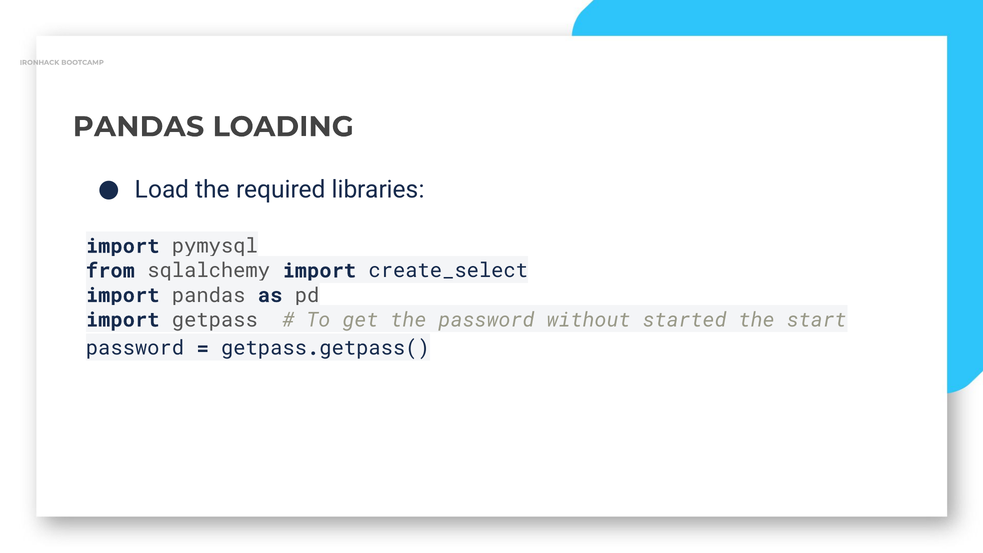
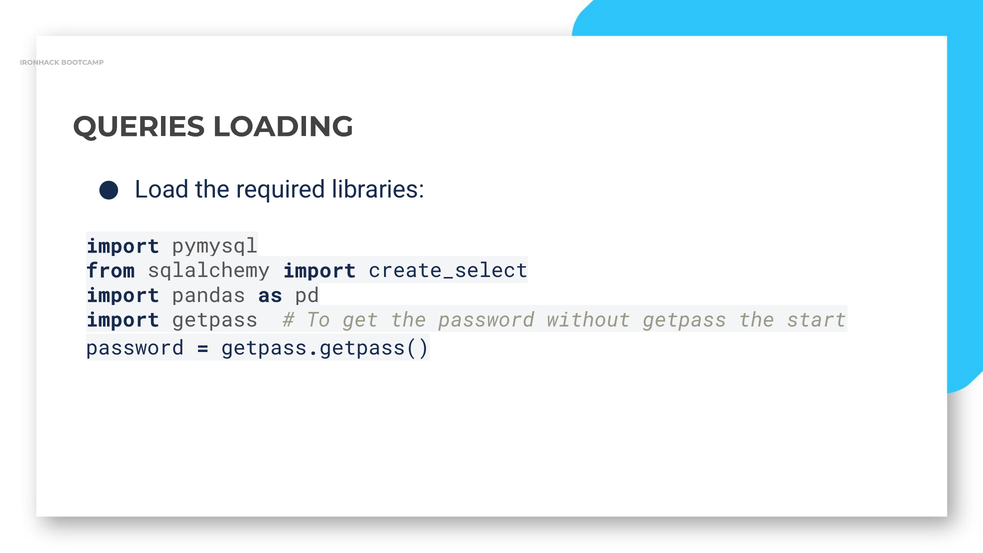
PANDAS at (138, 127): PANDAS -> QUERIES
without started: started -> getpass
